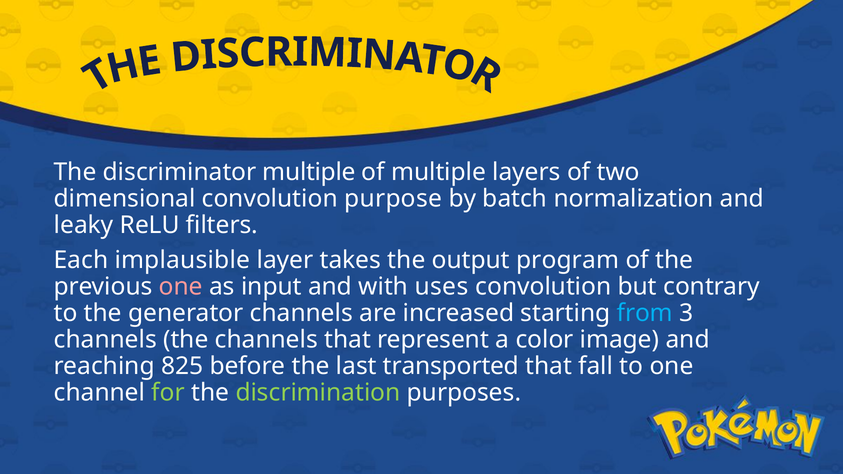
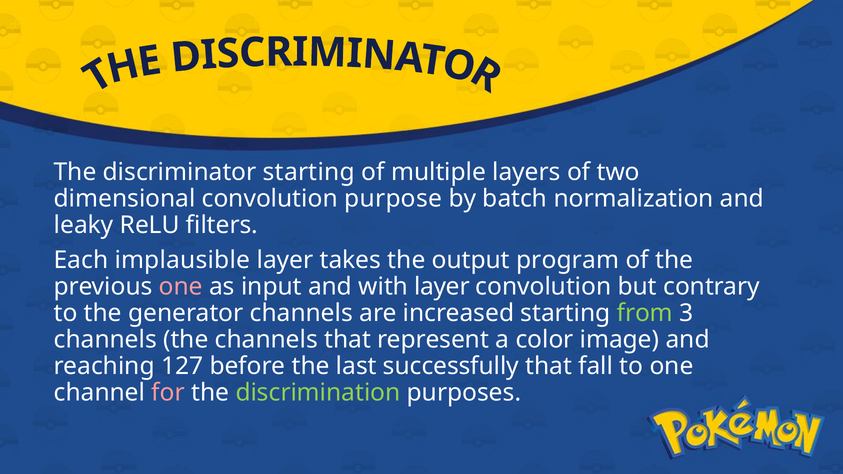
discriminator multiple: multiple -> starting
with uses: uses -> layer
from colour: light blue -> light green
825: 825 -> 127
transported: transported -> successfully
for colour: light green -> pink
